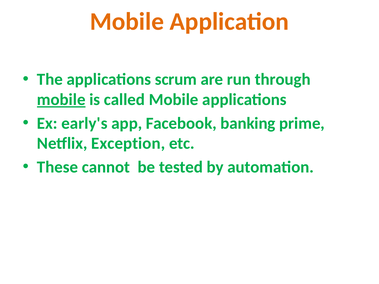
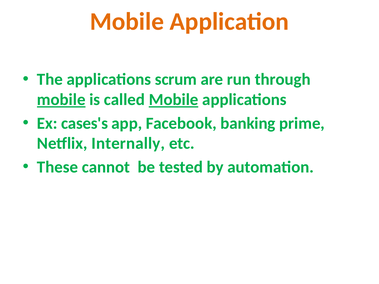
Mobile at (174, 100) underline: none -> present
early's: early's -> cases's
Exception: Exception -> Internally
